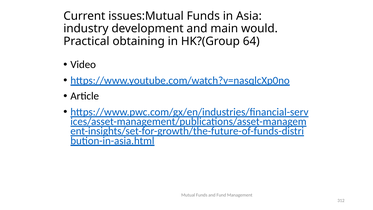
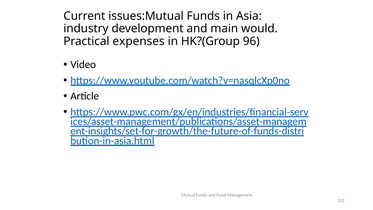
obtaining: obtaining -> expenses
64: 64 -> 96
